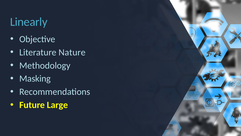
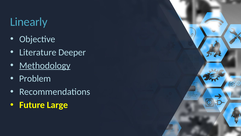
Nature: Nature -> Deeper
Methodology underline: none -> present
Masking: Masking -> Problem
